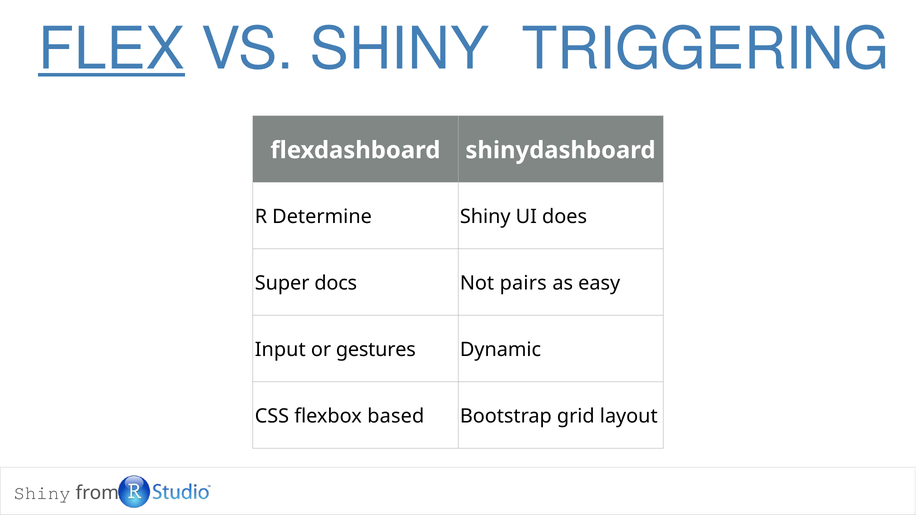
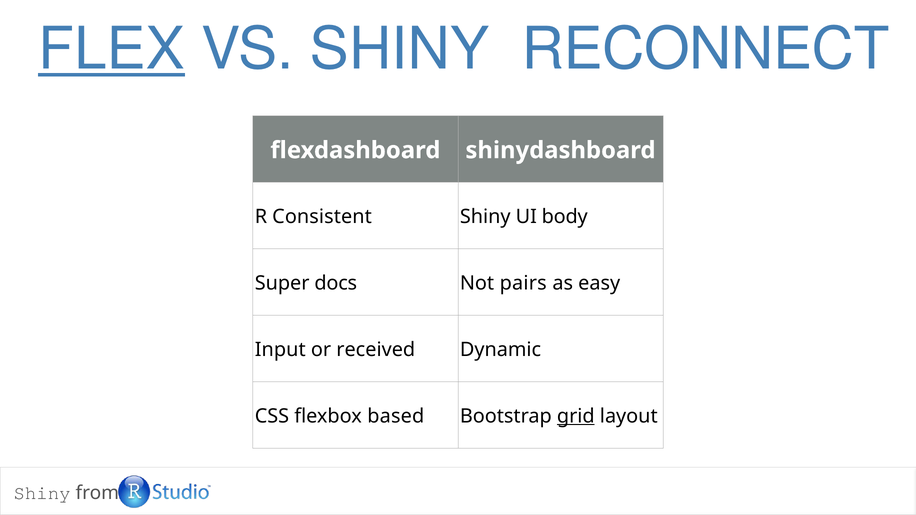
TRIGGERING: TRIGGERING -> RECONNECT
Determine: Determine -> Consistent
does: does -> body
gestures: gestures -> received
grid underline: none -> present
